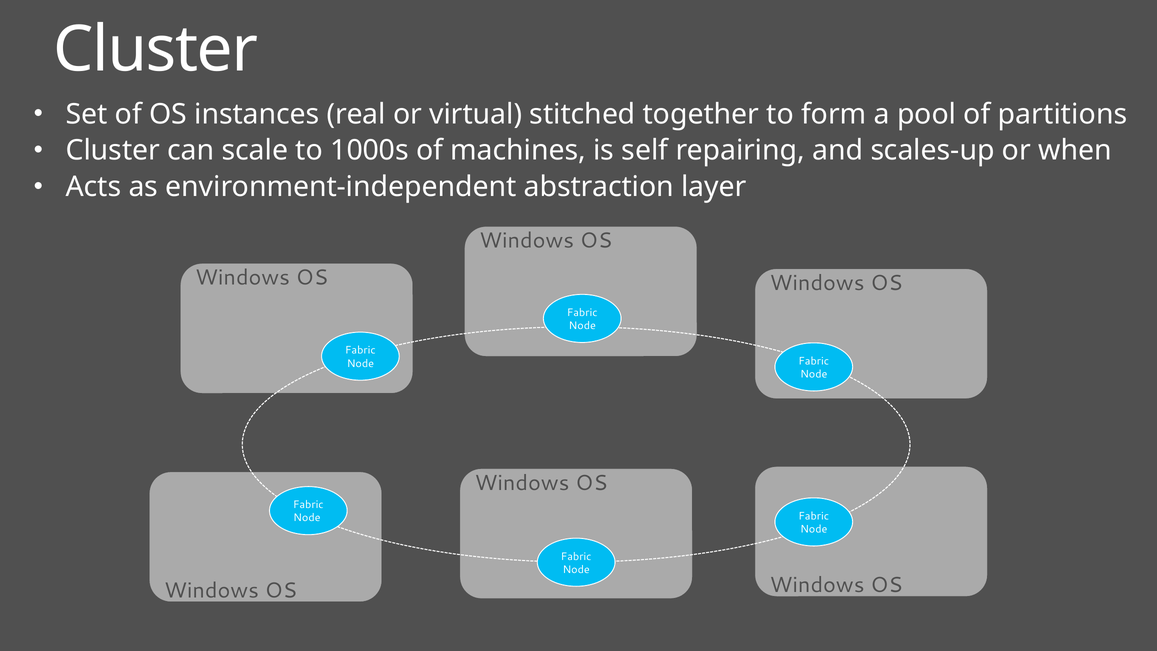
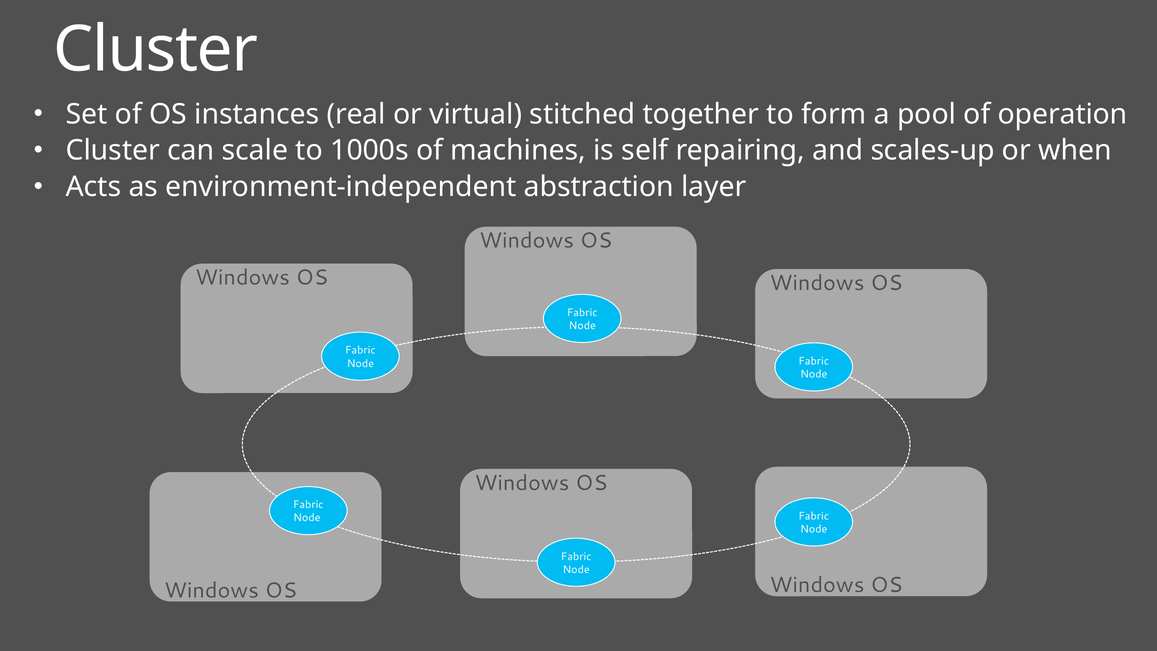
partitions: partitions -> operation
